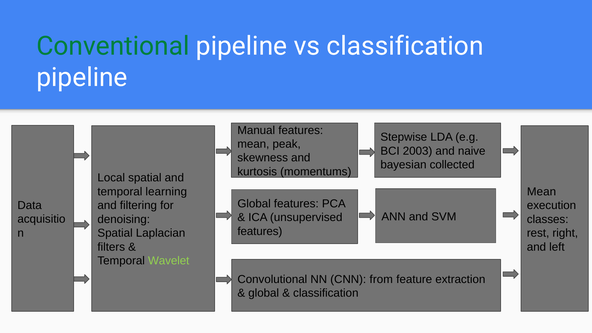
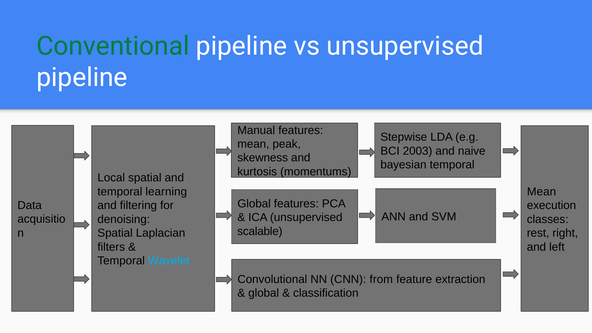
vs classification: classification -> unsupervised
bayesian collected: collected -> temporal
features at (260, 231): features -> scalable
Wavelet colour: light green -> light blue
